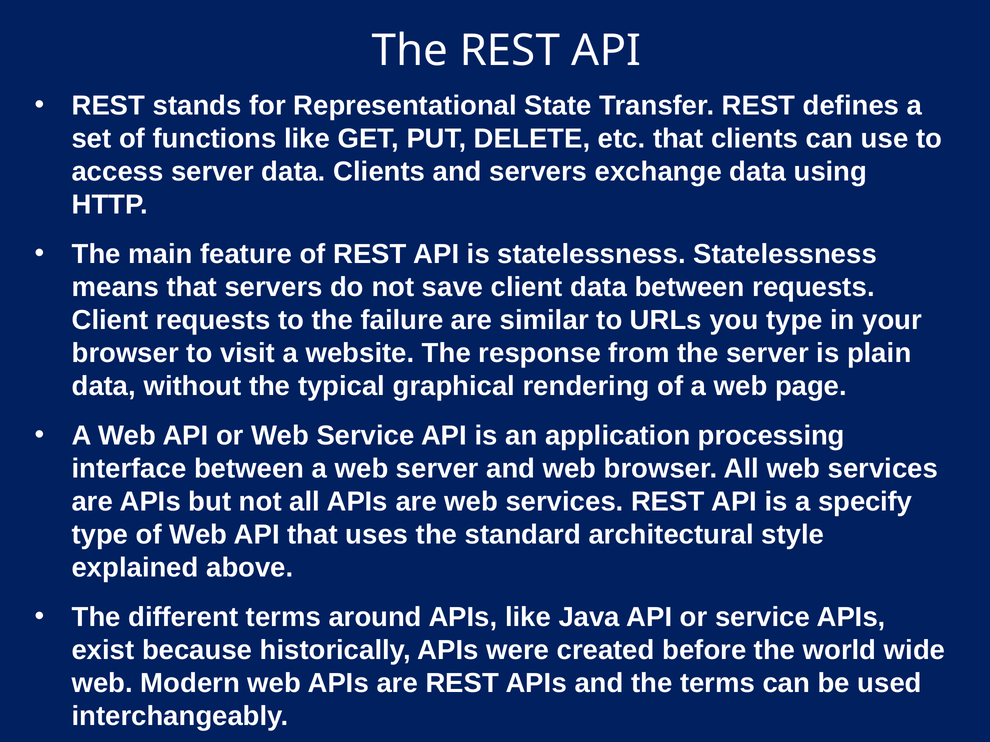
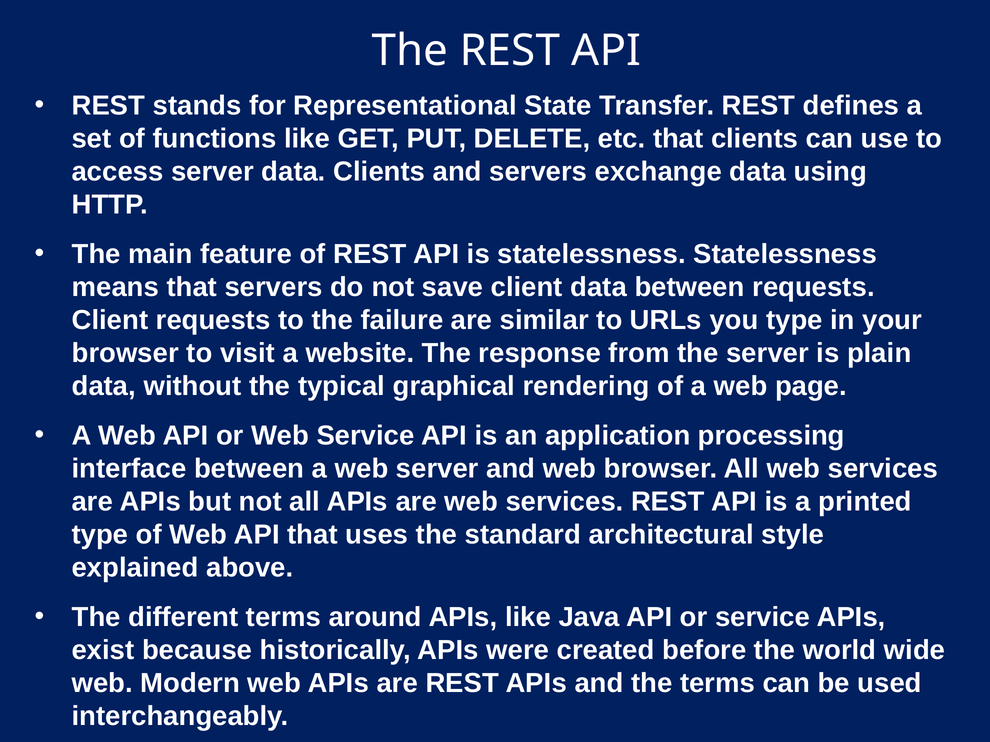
specify: specify -> printed
